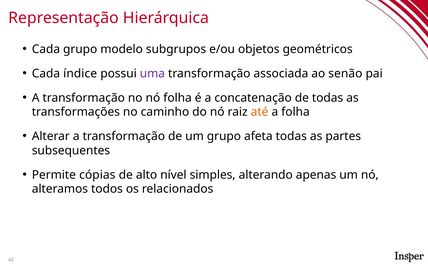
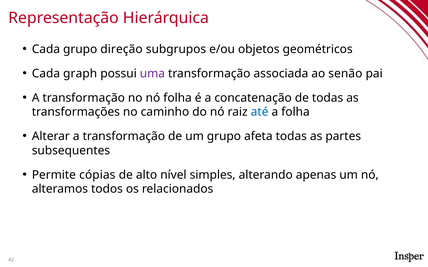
modelo: modelo -> direção
índice: índice -> graph
até colour: orange -> blue
